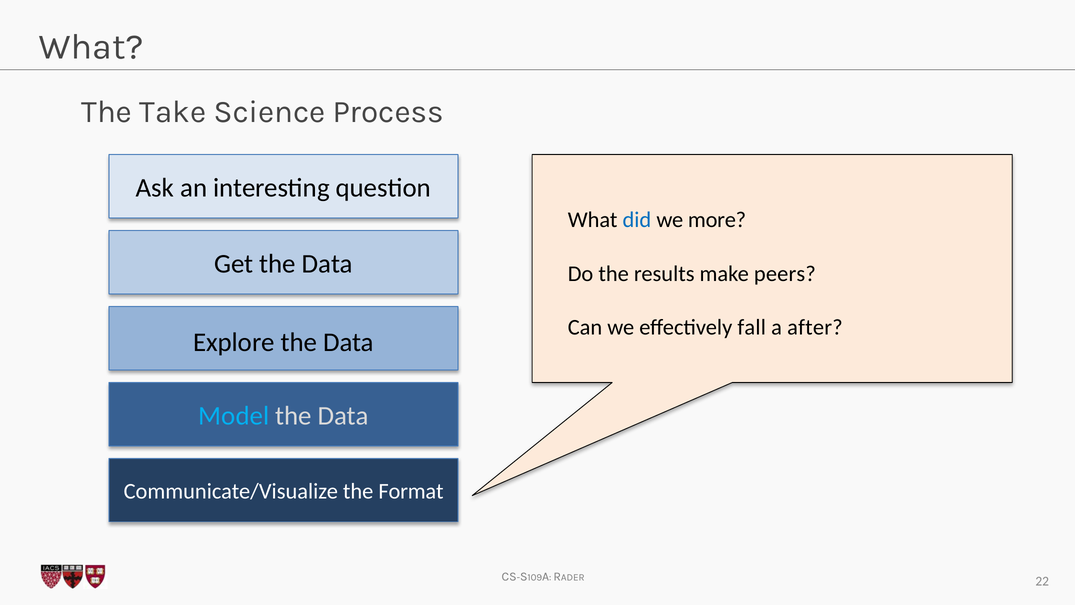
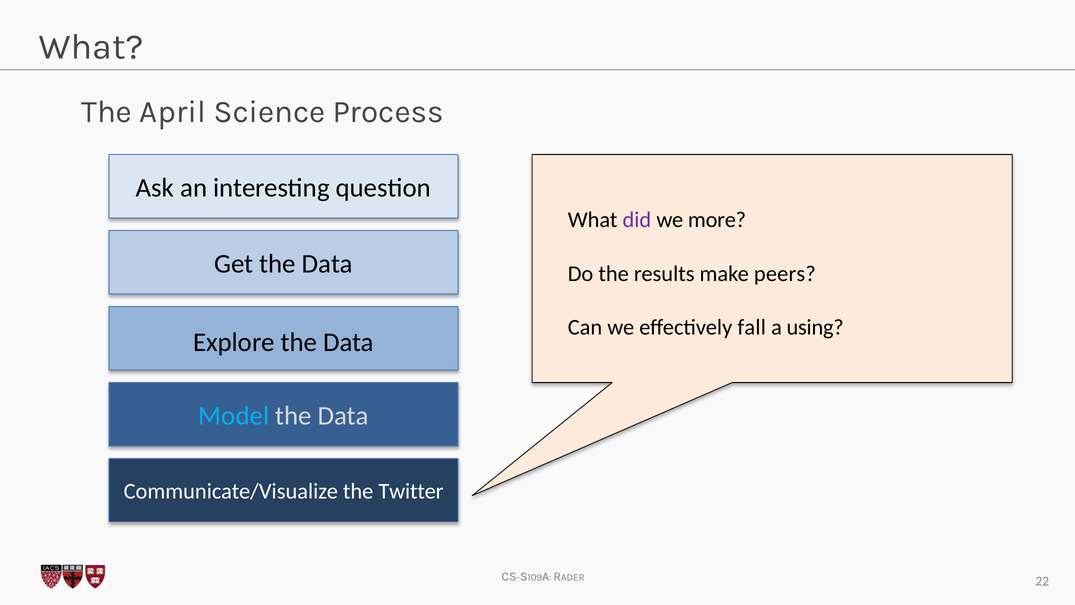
Take: Take -> April
did colour: blue -> purple
after: after -> using
Format: Format -> Twitter
